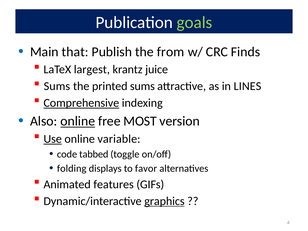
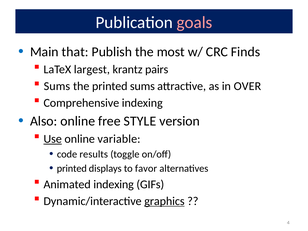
goals colour: light green -> pink
from: from -> most
juice: juice -> pairs
LINES: LINES -> OVER
Comprehensive underline: present -> none
online at (78, 121) underline: present -> none
MOST: MOST -> STYLE
tabbed: tabbed -> results
folding at (72, 169): folding -> printed
Animated features: features -> indexing
